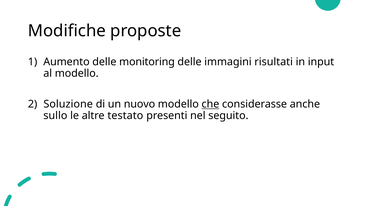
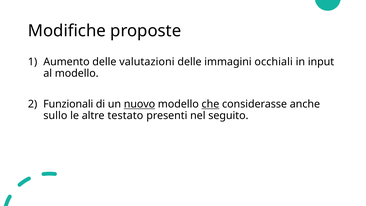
monitoring: monitoring -> valutazioni
risultati: risultati -> occhiali
Soluzione: Soluzione -> Funzionali
nuovo underline: none -> present
